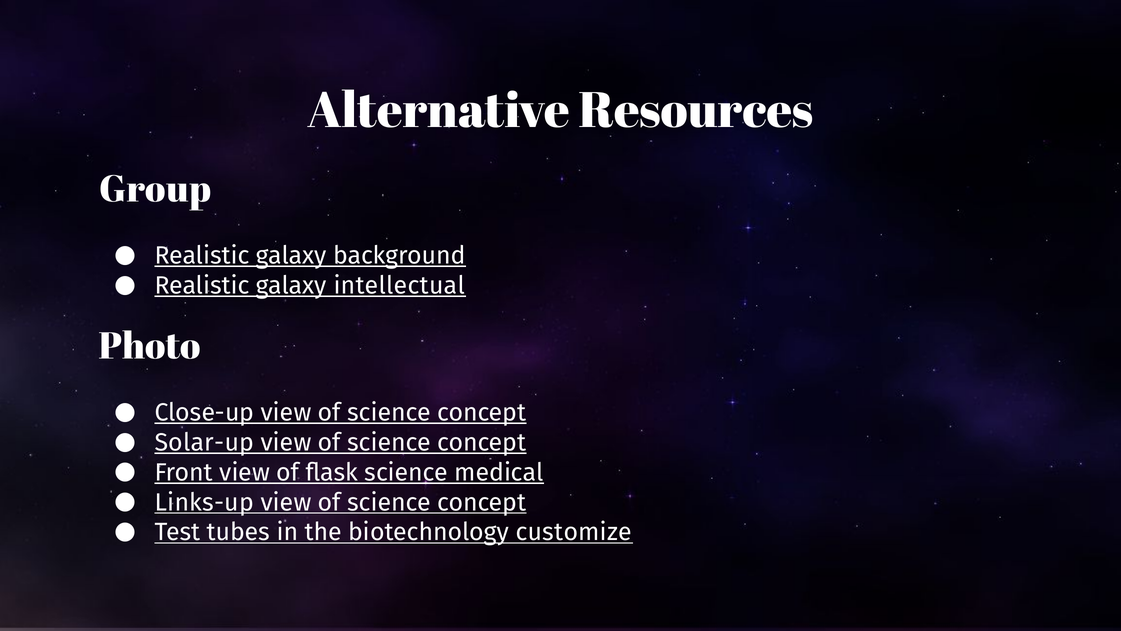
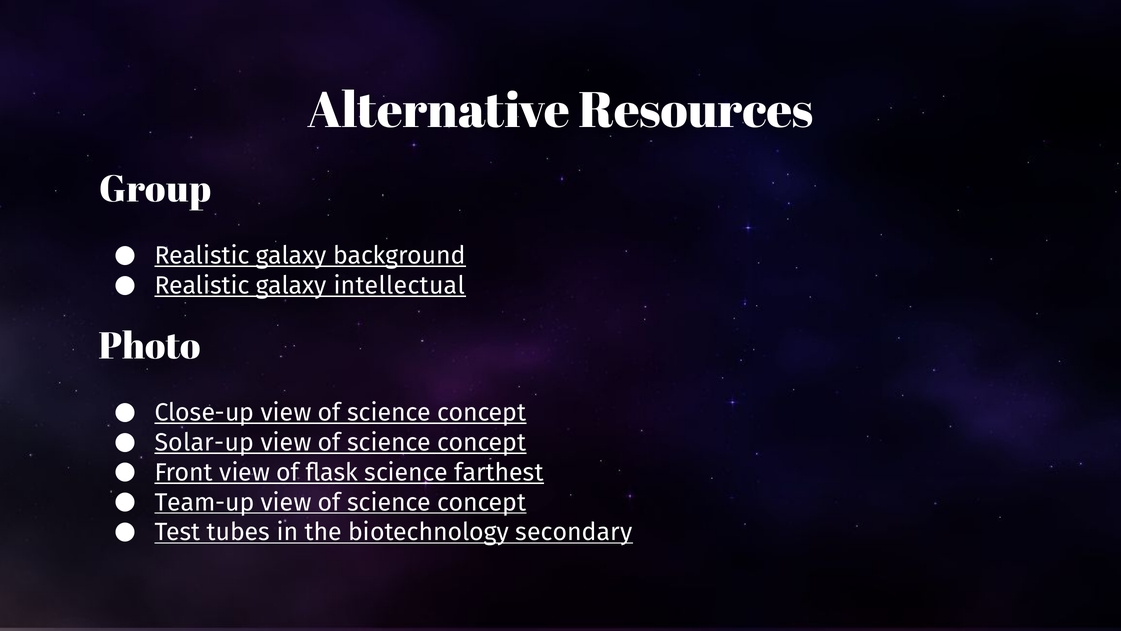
medical: medical -> farthest
Links-up: Links-up -> Team-up
customize: customize -> secondary
